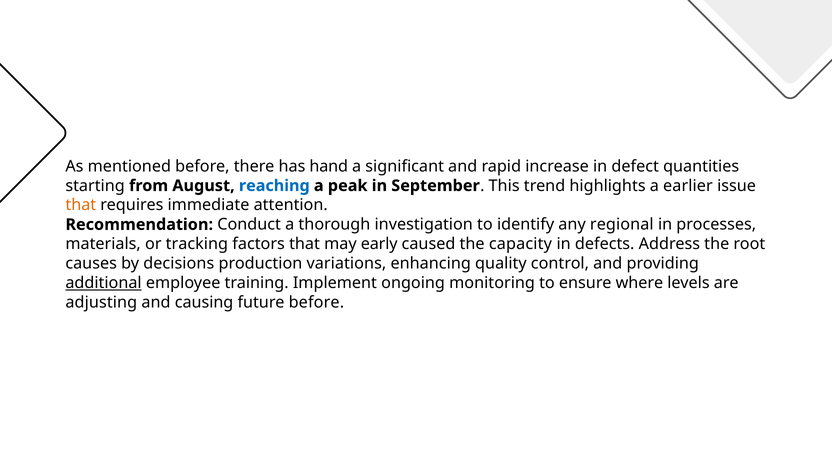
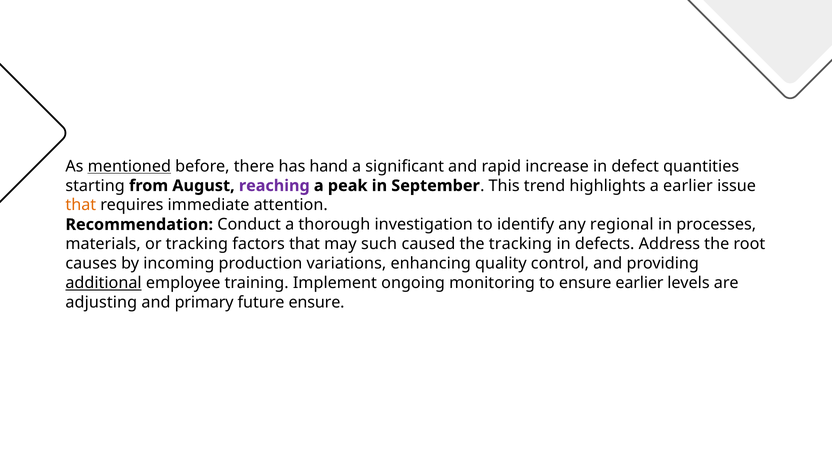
mentioned underline: none -> present
reaching colour: blue -> purple
early: early -> such
the capacity: capacity -> tracking
decisions: decisions -> incoming
ensure where: where -> earlier
causing: causing -> primary
future before: before -> ensure
